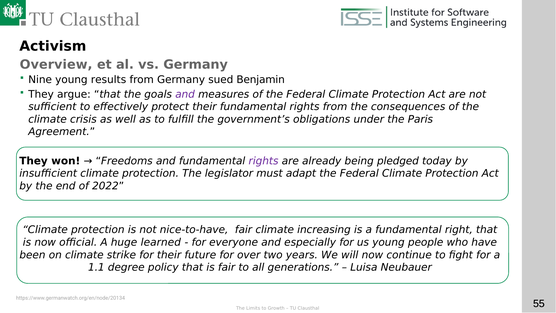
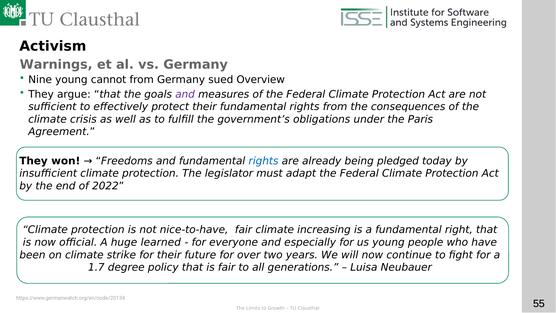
Overview: Overview -> Warnings
results: results -> cannot
Benjamin: Benjamin -> Overview
rights at (264, 161) colour: purple -> blue
1.1: 1.1 -> 1.7
